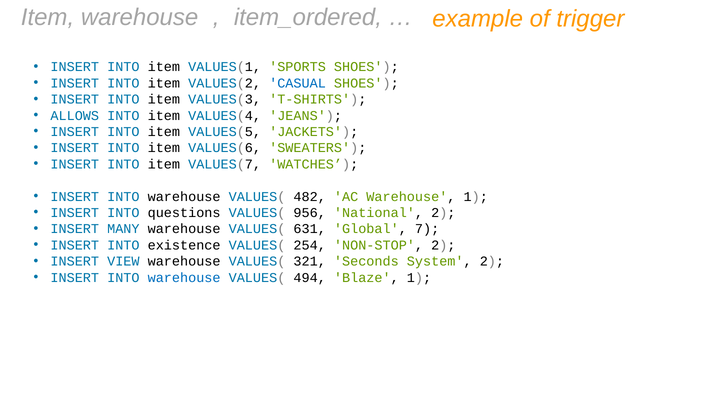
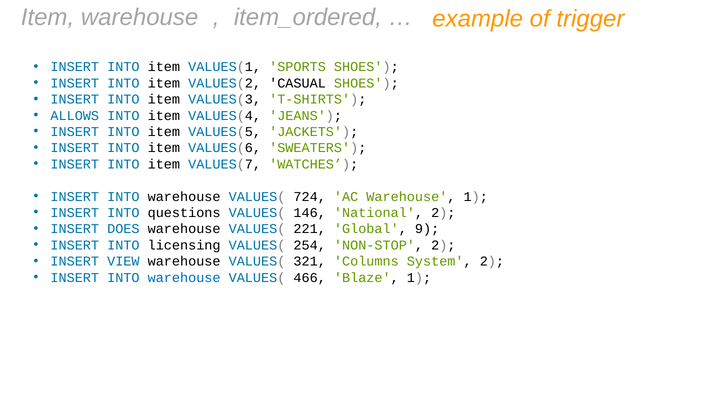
CASUAL colour: blue -> black
482: 482 -> 724
956: 956 -> 146
MANY: MANY -> DOES
631: 631 -> 221
7: 7 -> 9
existence: existence -> licensing
Seconds: Seconds -> Columns
494: 494 -> 466
